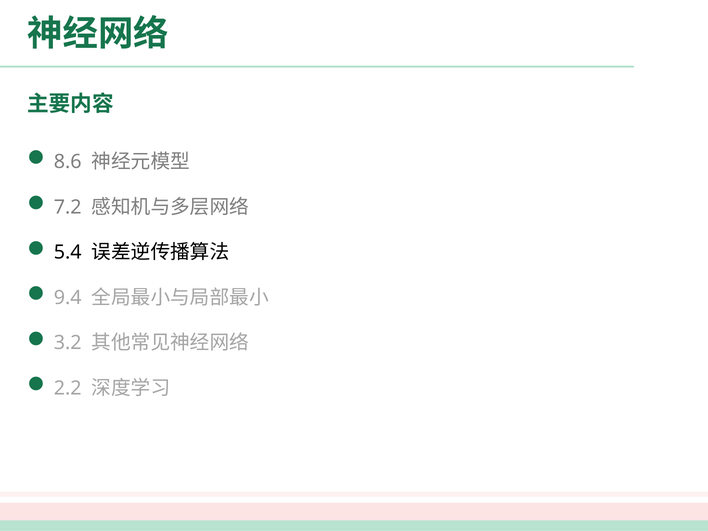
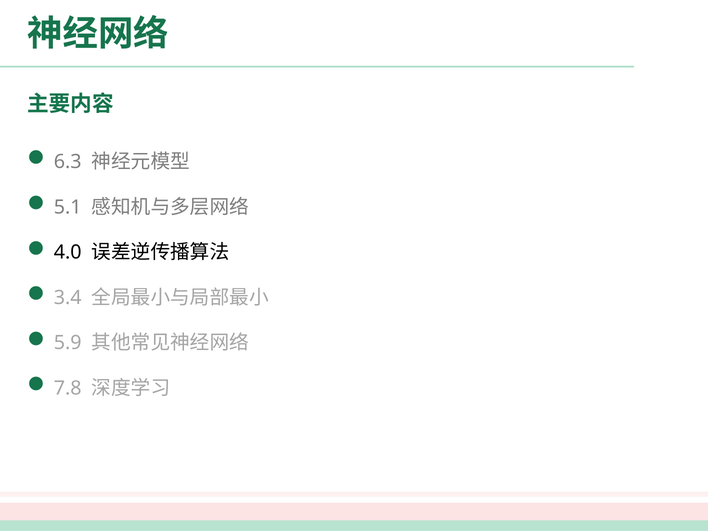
8.6: 8.6 -> 6.3
7.2: 7.2 -> 5.1
5.4: 5.4 -> 4.0
9.4: 9.4 -> 3.4
3.2: 3.2 -> 5.9
2.2: 2.2 -> 7.8
